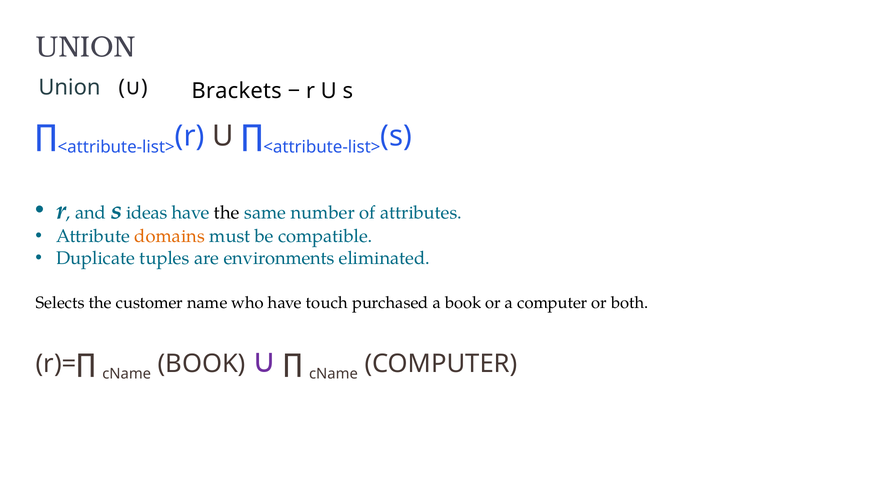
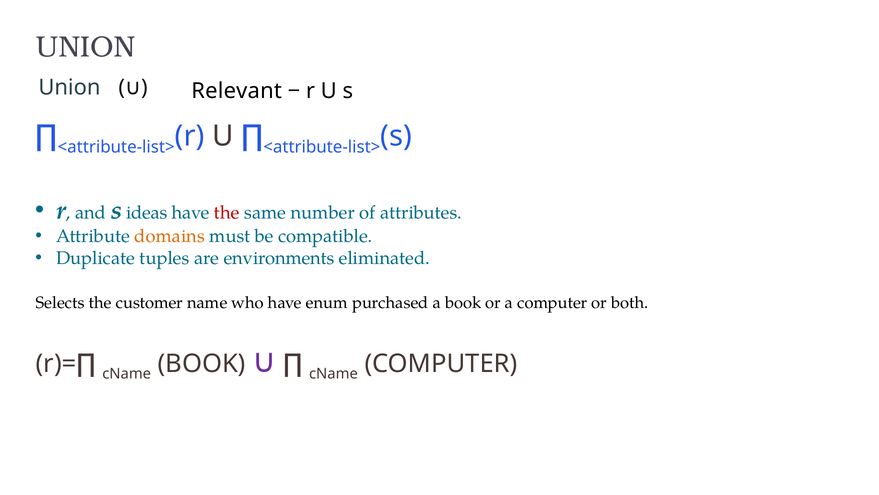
Brackets: Brackets -> Relevant
the at (227, 213) colour: black -> red
touch: touch -> enum
